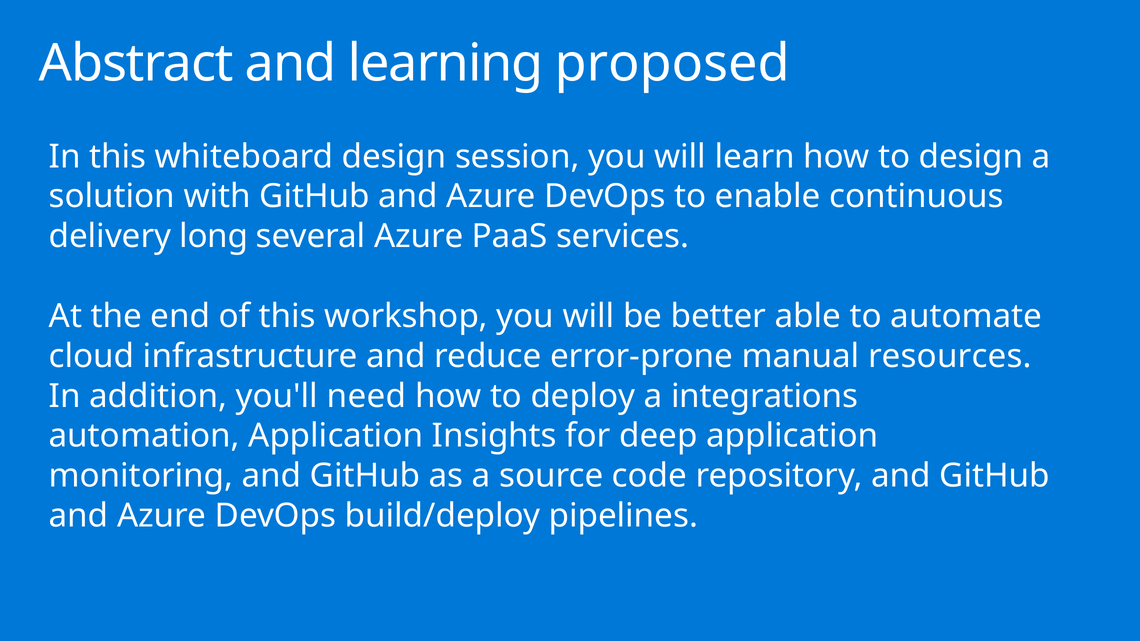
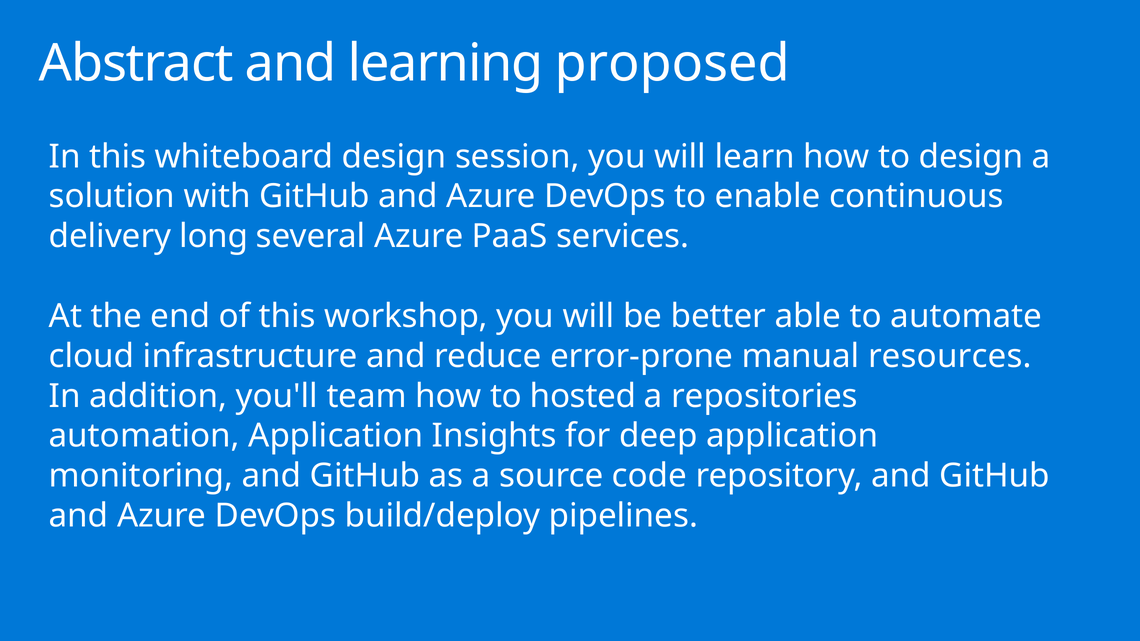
need: need -> team
deploy: deploy -> hosted
integrations: integrations -> repositories
